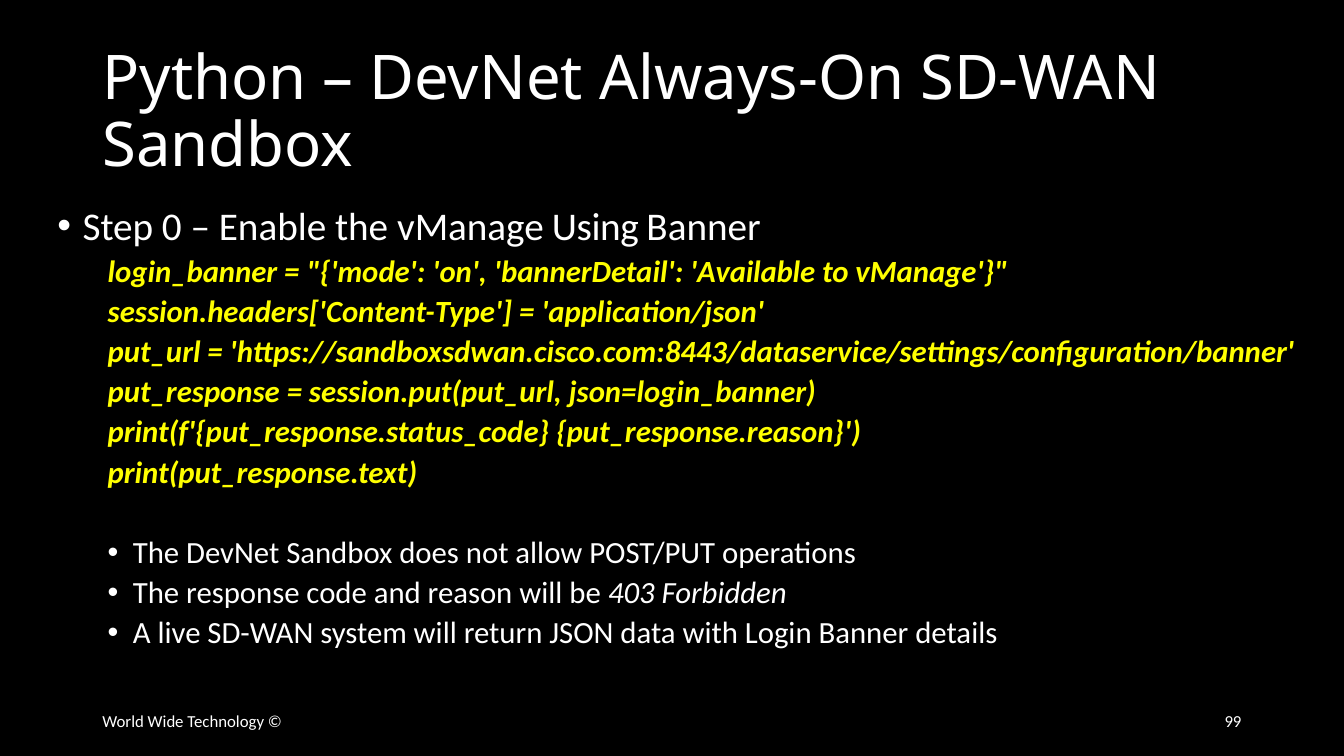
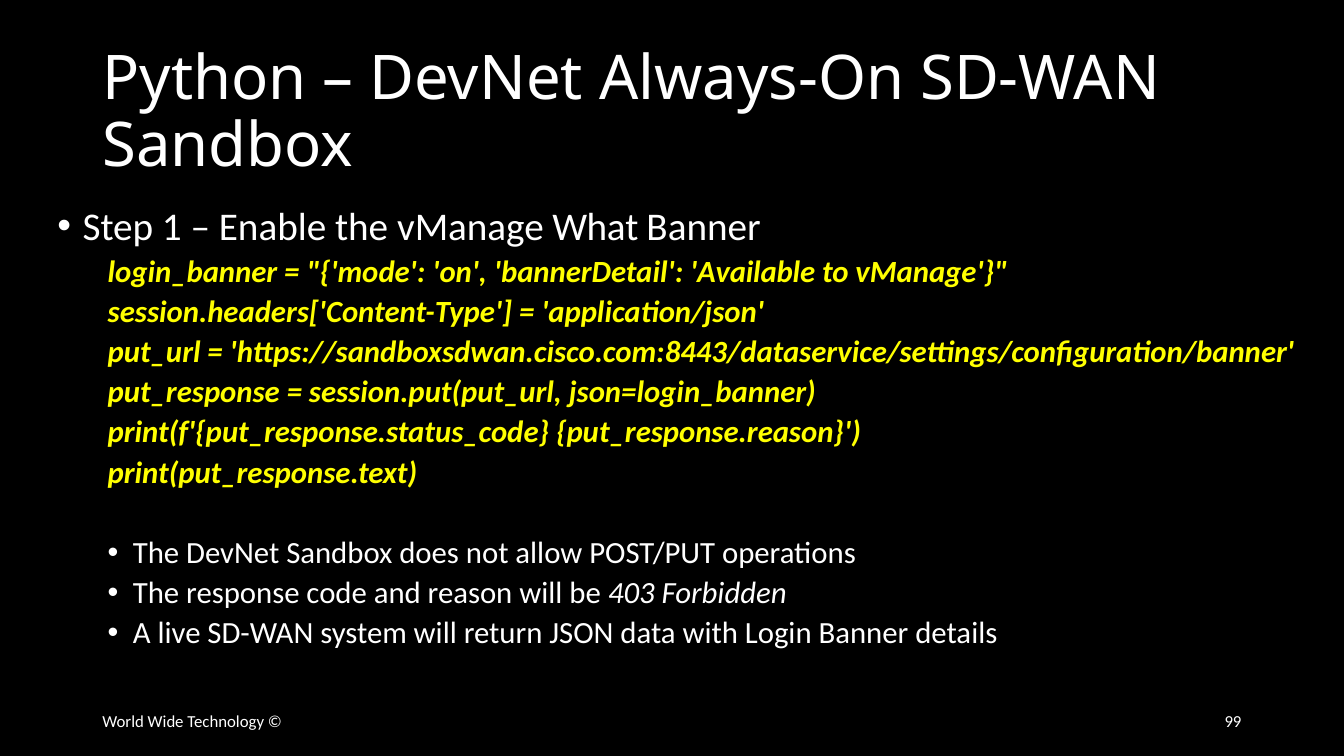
0: 0 -> 1
Using: Using -> What
